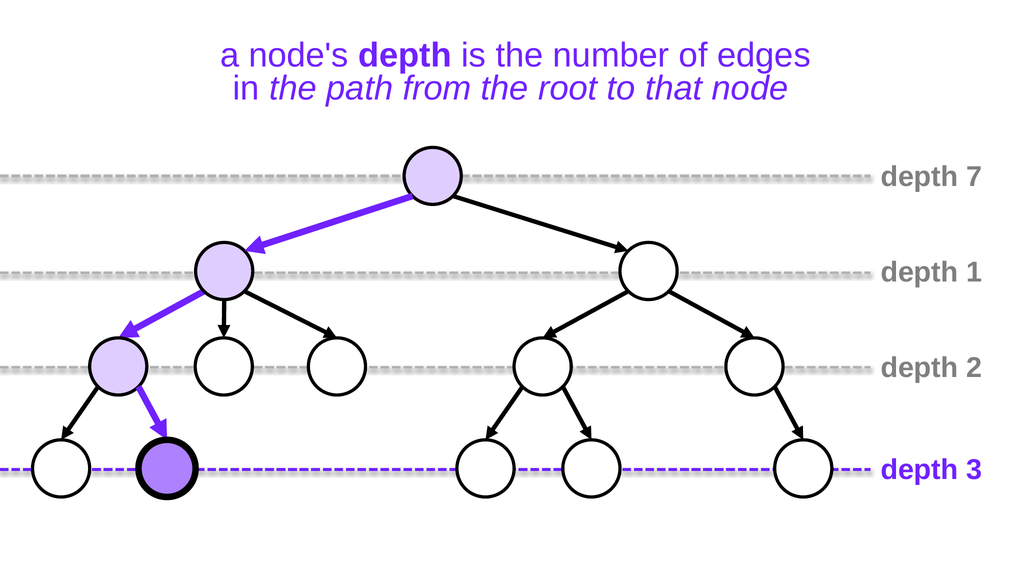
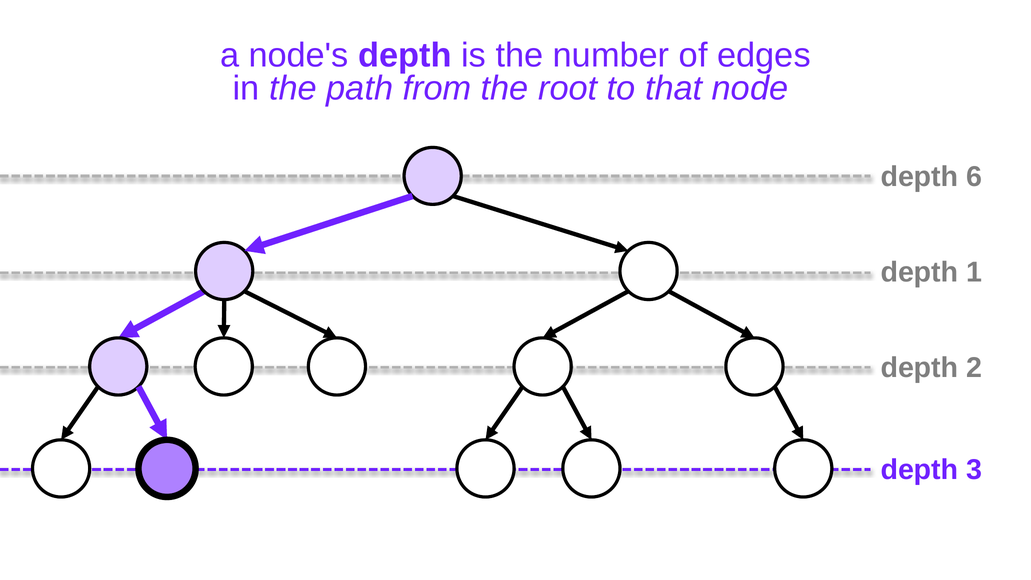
depth 7: 7 -> 6
